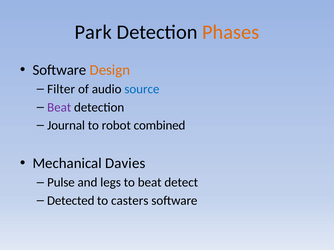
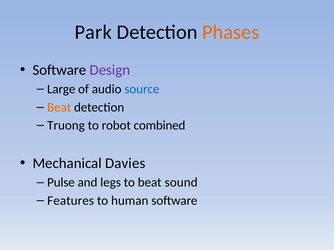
Design colour: orange -> purple
Filter: Filter -> Large
Beat at (59, 107) colour: purple -> orange
Journal: Journal -> Truong
detect: detect -> sound
Detected: Detected -> Features
casters: casters -> human
